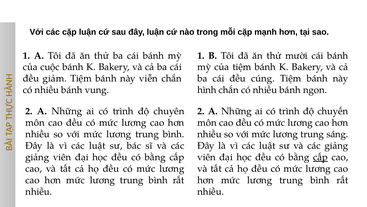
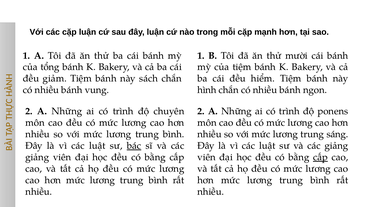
cuộc: cuộc -> tổng
viễn: viễn -> sách
cúng: cúng -> hiểm
chuyến: chuyến -> ponens
bác underline: none -> present
